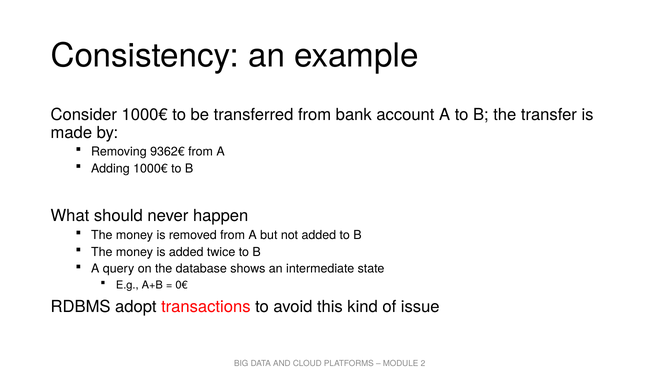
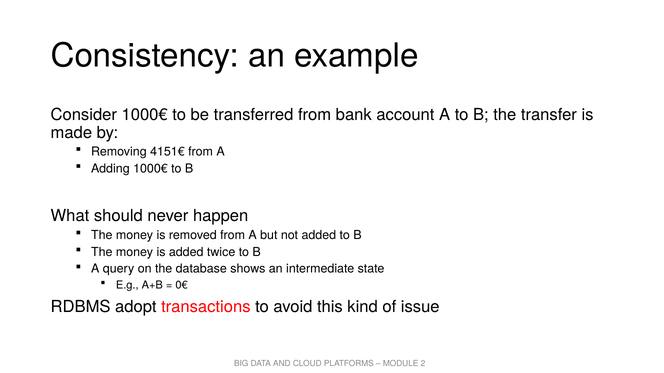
9362€: 9362€ -> 4151€
